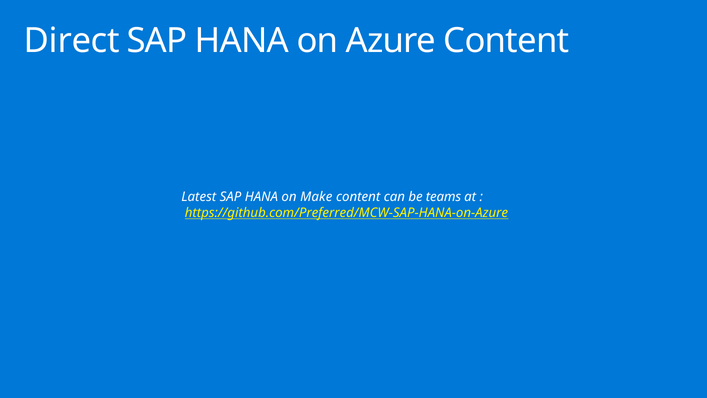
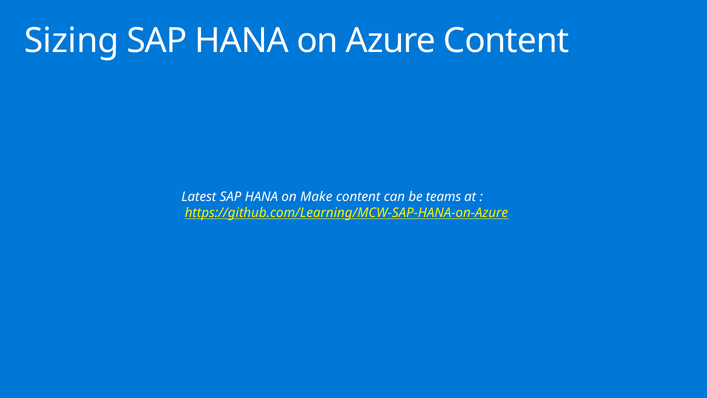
Direct: Direct -> Sizing
https://github.com/Preferred/MCW-SAP-HANA-on-Azure: https://github.com/Preferred/MCW-SAP-HANA-on-Azure -> https://github.com/Learning/MCW-SAP-HANA-on-Azure
